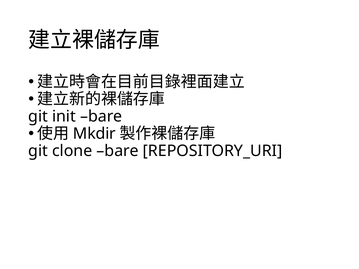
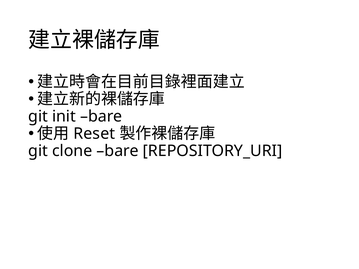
Mkdir: Mkdir -> Reset
